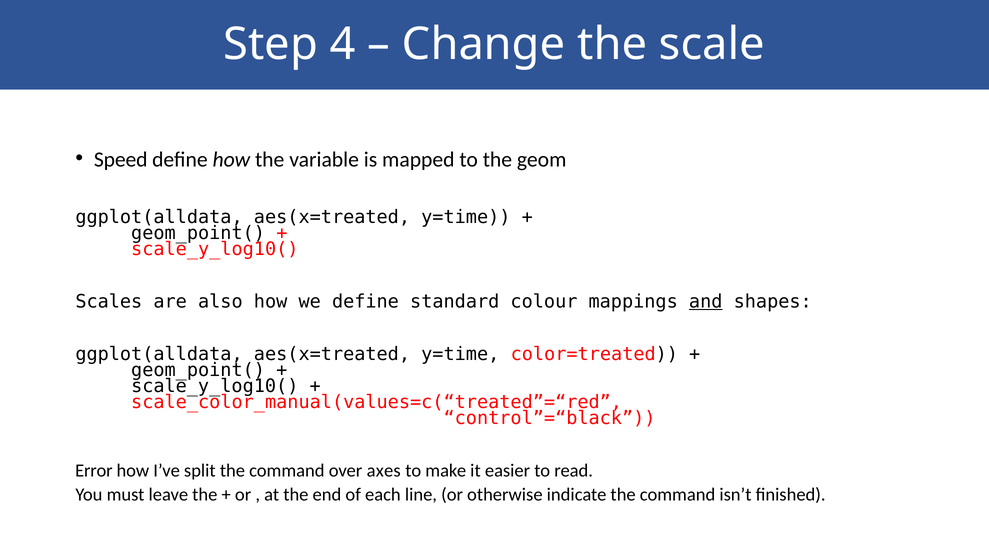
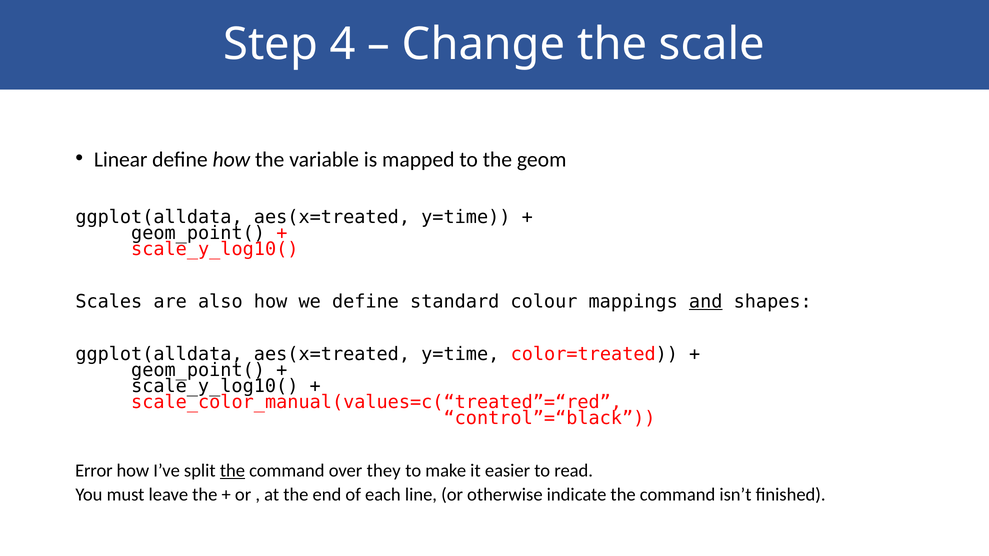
Speed: Speed -> Linear
the at (232, 471) underline: none -> present
axes: axes -> they
